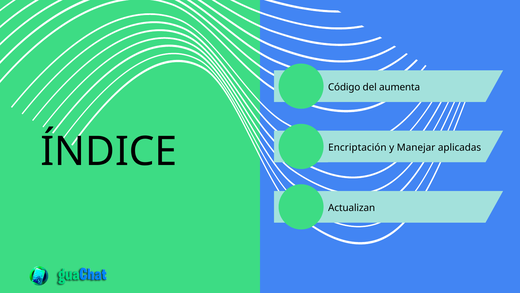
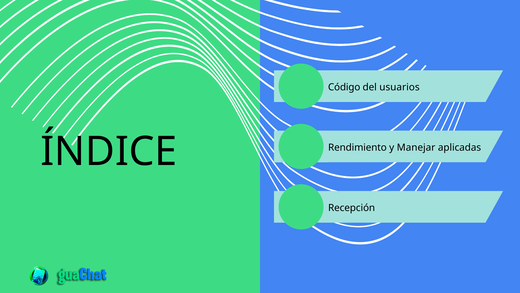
aumenta: aumenta -> usuarios
Encriptación: Encriptación -> Rendimiento
Actualizan: Actualizan -> Recepción
